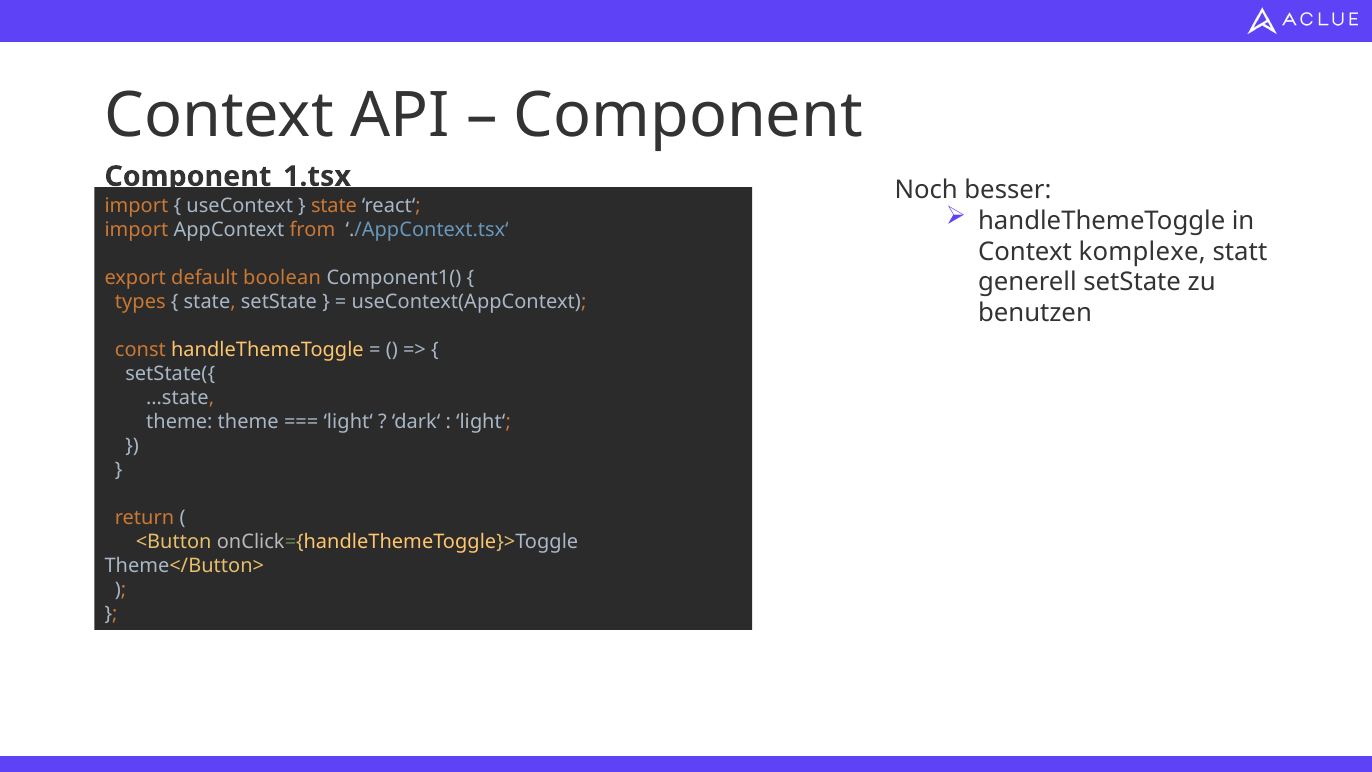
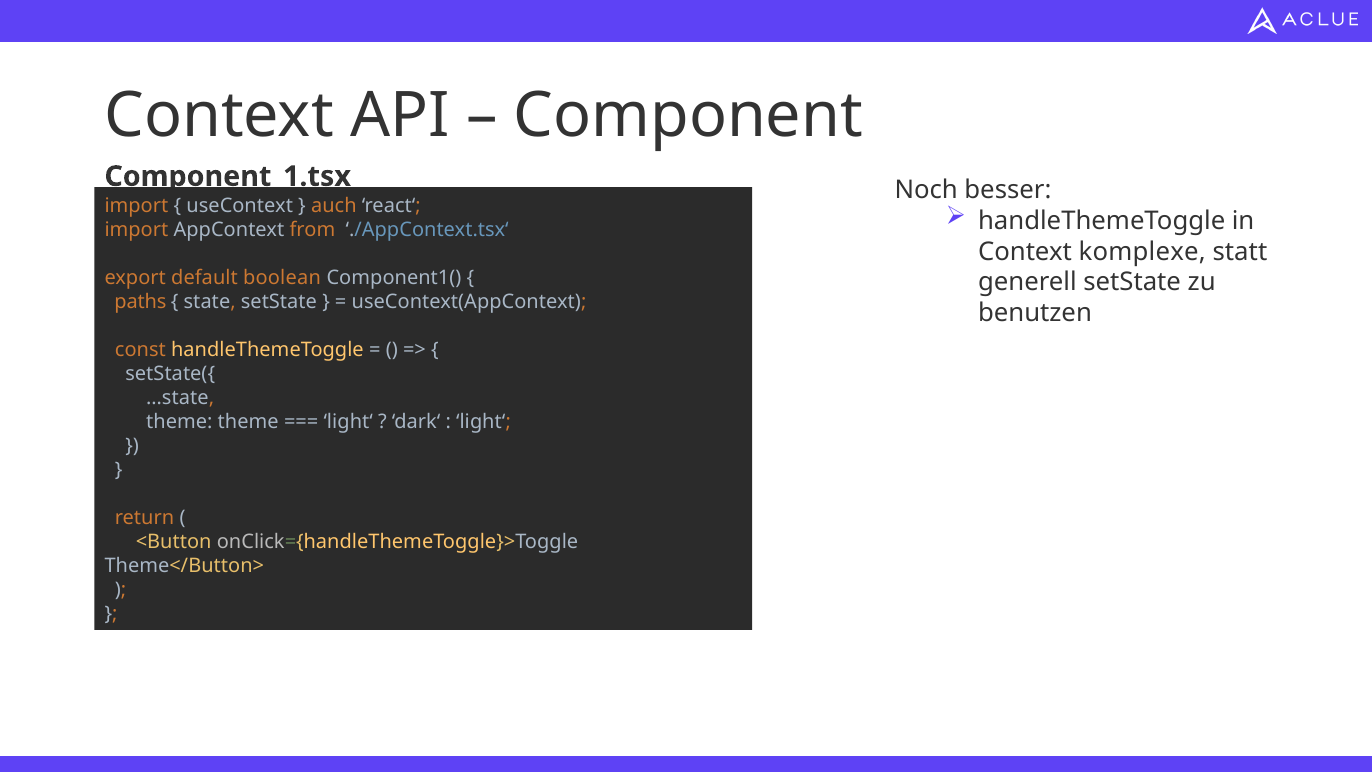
state at (334, 206): state -> auch
types: types -> paths
